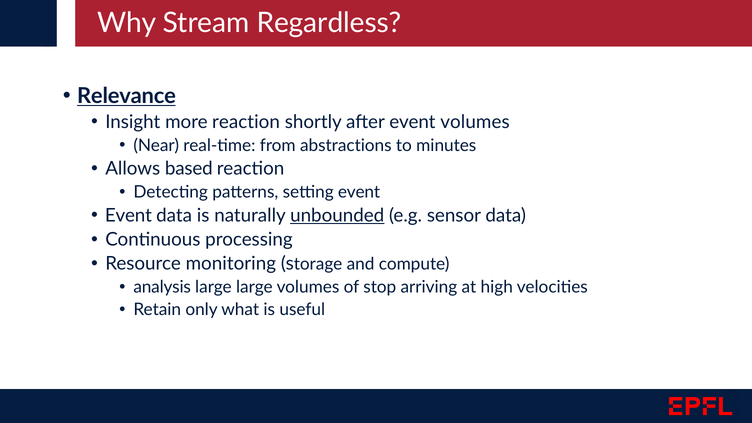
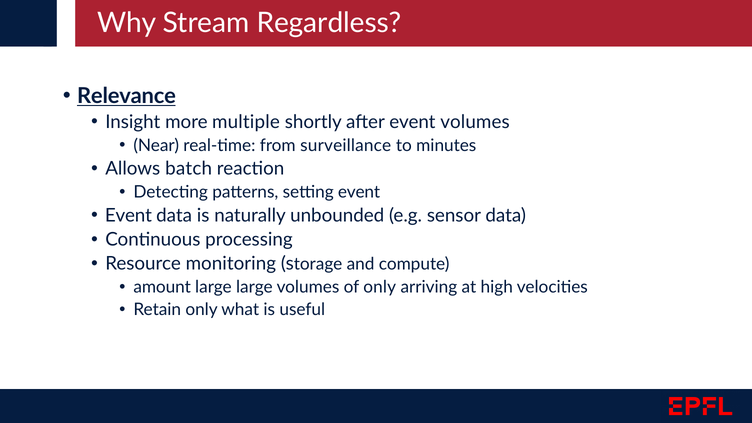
more reaction: reaction -> multiple
abstractions: abstractions -> surveillance
based: based -> batch
unbounded underline: present -> none
analysis: analysis -> amount
of stop: stop -> only
